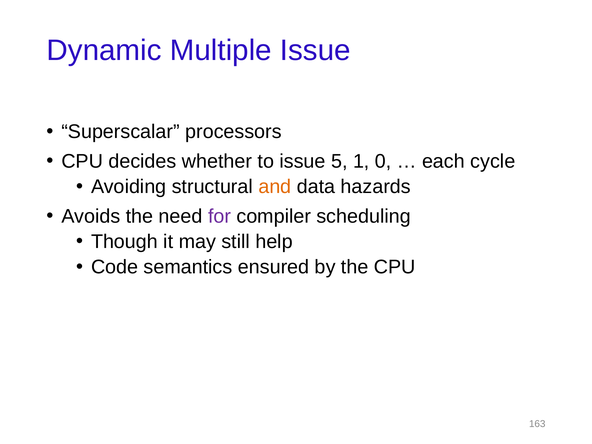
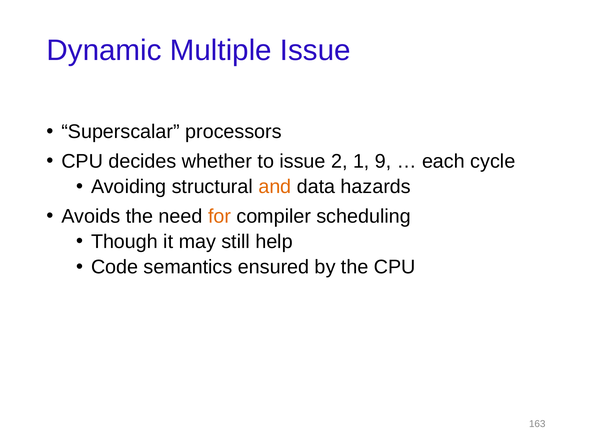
5: 5 -> 2
0: 0 -> 9
for colour: purple -> orange
